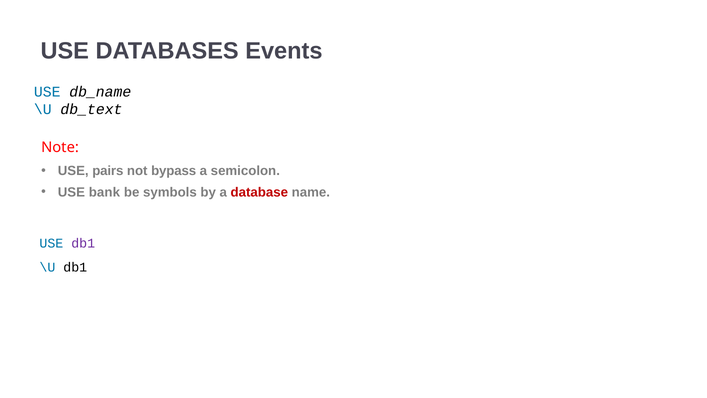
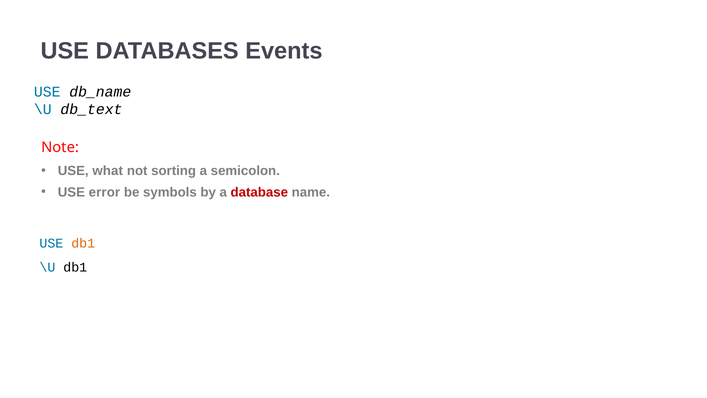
pairs: pairs -> what
bypass: bypass -> sorting
bank: bank -> error
db1 at (83, 243) colour: purple -> orange
